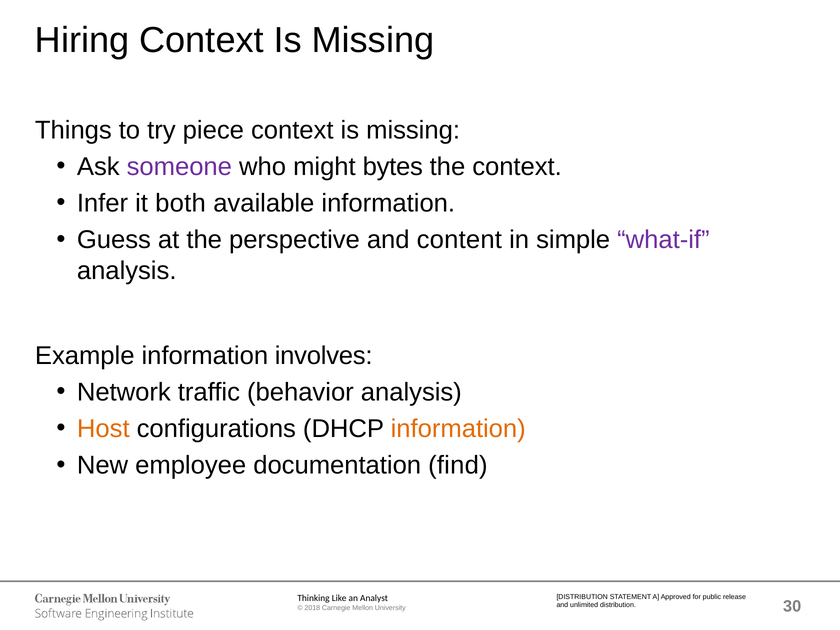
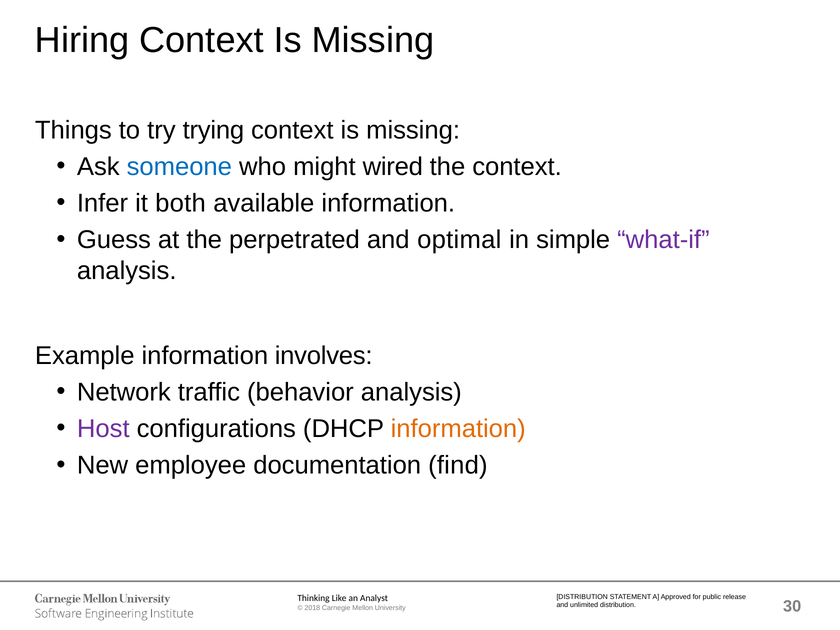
piece: piece -> trying
someone colour: purple -> blue
bytes: bytes -> wired
perspective: perspective -> perpetrated
content: content -> optimal
Host colour: orange -> purple
